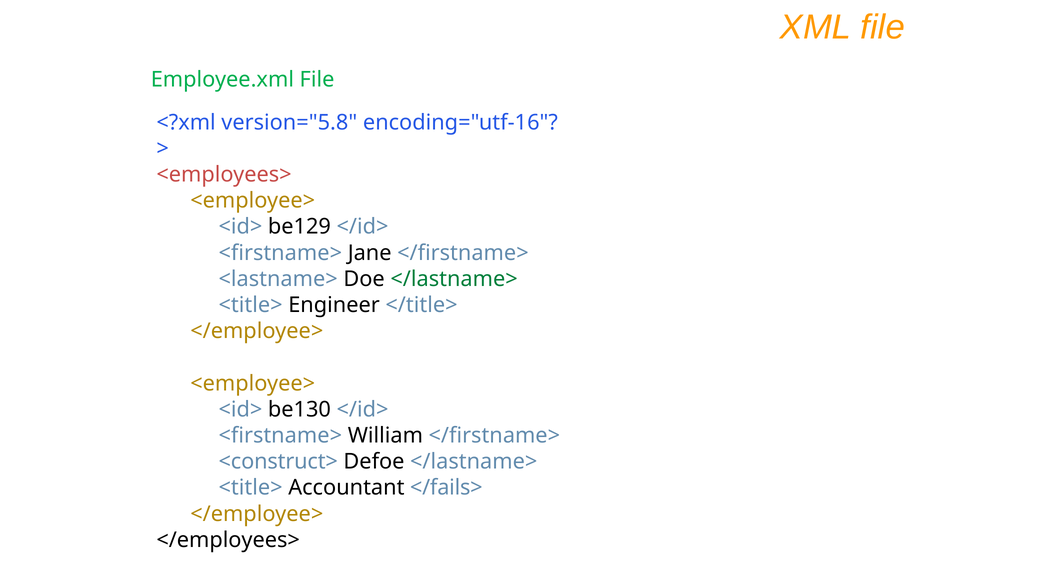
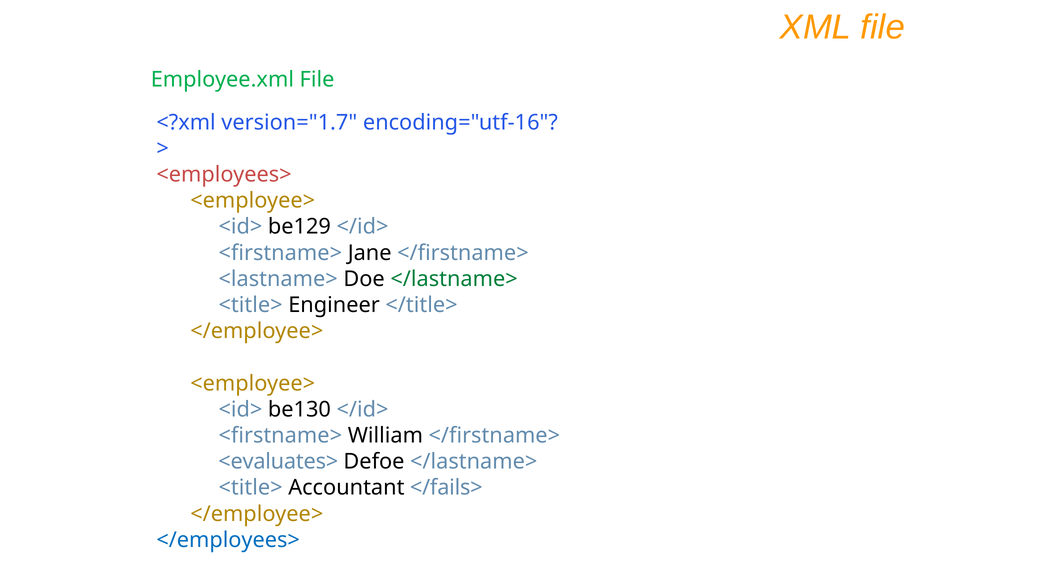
version="5.8: version="5.8 -> version="1.7
<construct>: <construct> -> <evaluates>
</employees> colour: black -> blue
